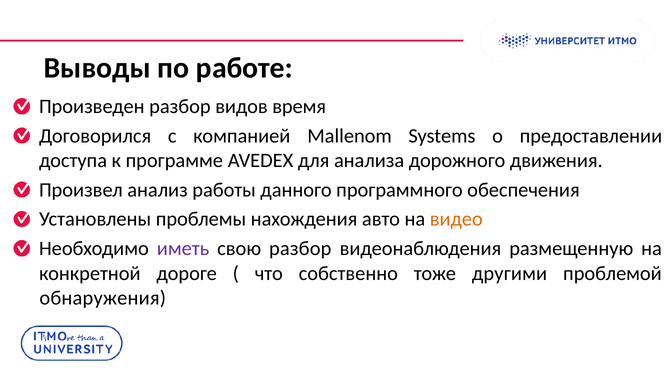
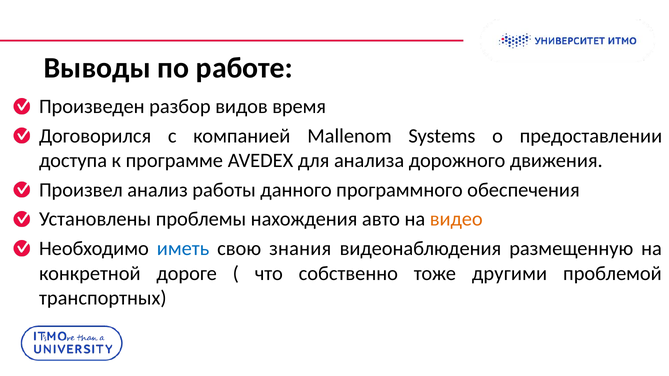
иметь colour: purple -> blue
свою разбор: разбор -> знания
обнаружения: обнаружения -> транспортных
